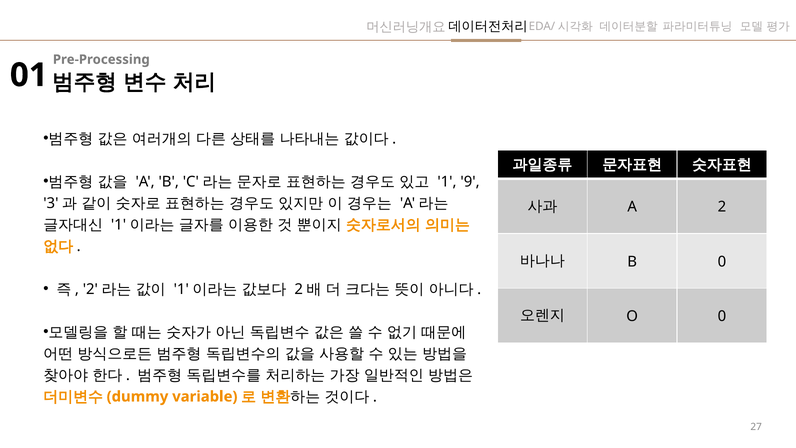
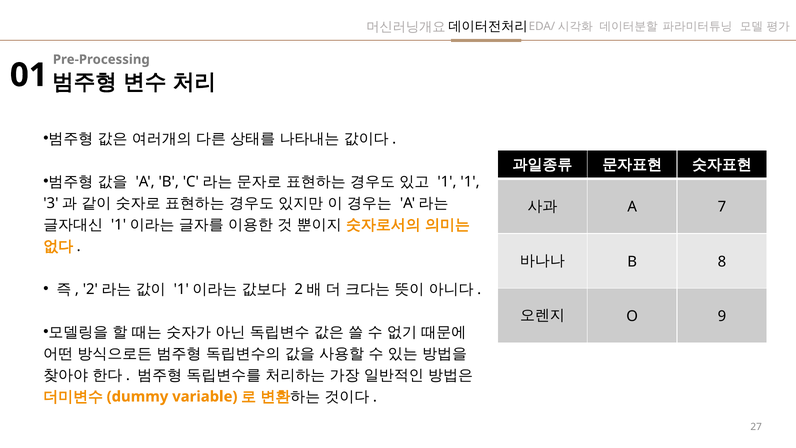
1 9: 9 -> 1
2: 2 -> 7
B 0: 0 -> 8
O 0: 0 -> 9
